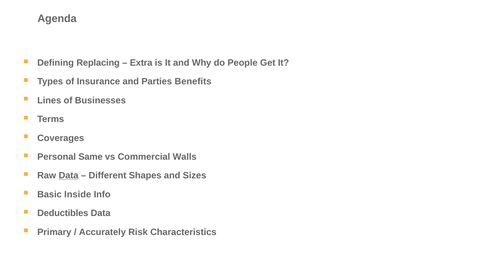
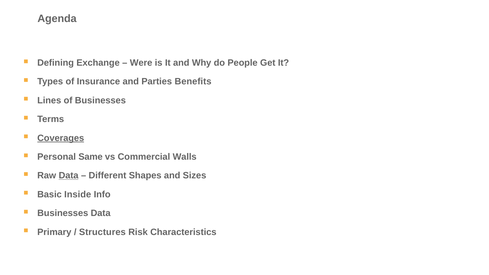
Replacing: Replacing -> Exchange
Extra: Extra -> Were
Coverages underline: none -> present
Deductibles at (63, 213): Deductibles -> Businesses
Accurately: Accurately -> Structures
